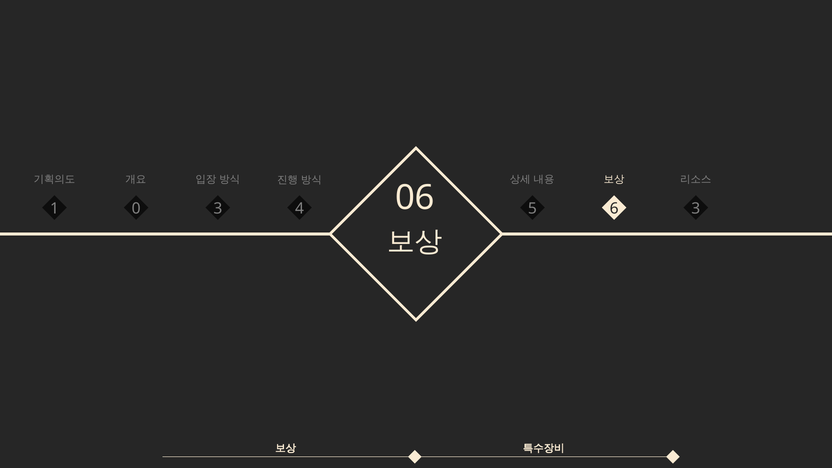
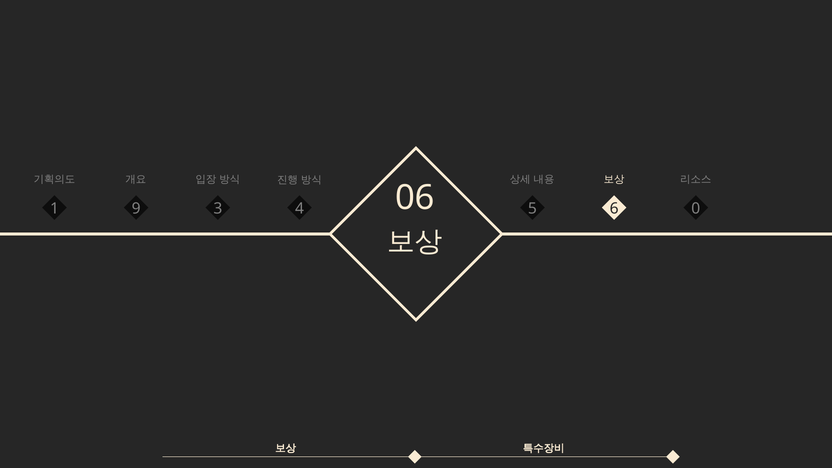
06 3: 3 -> 0
0: 0 -> 9
